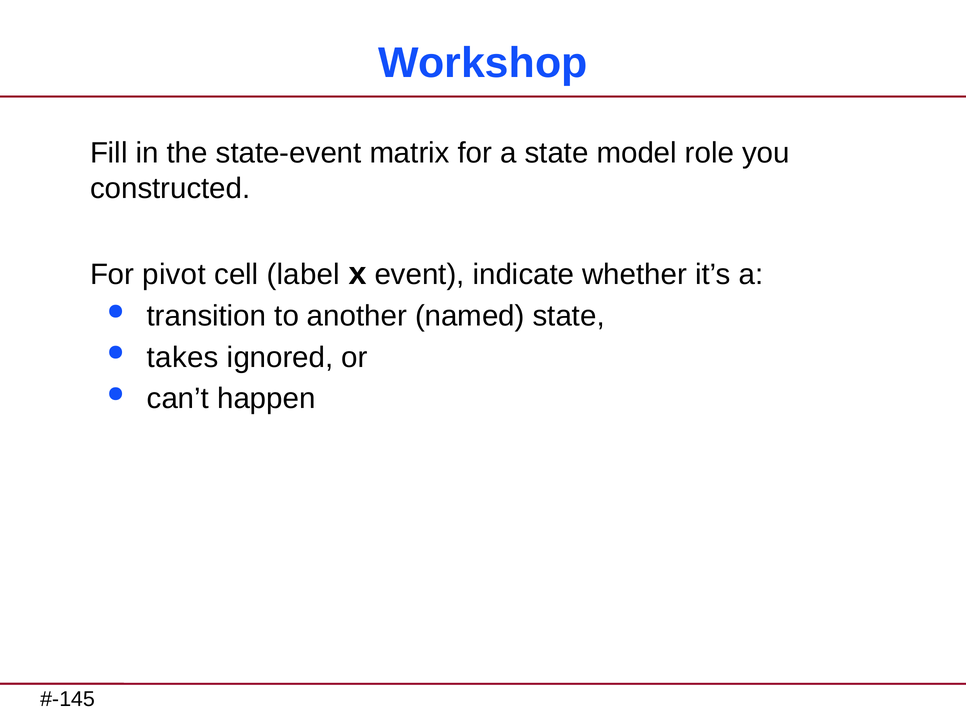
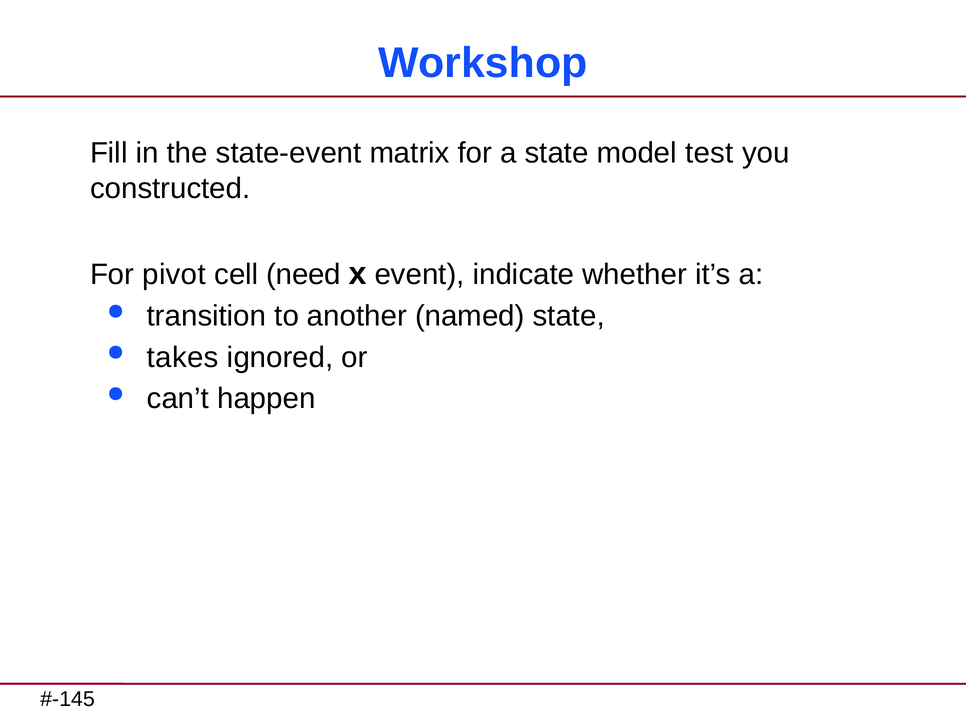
role: role -> test
label: label -> need
